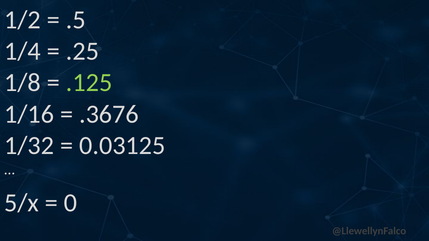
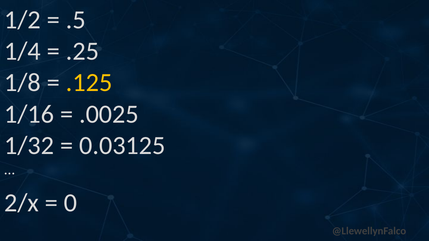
.125 colour: light green -> yellow
.3676: .3676 -> .0025
5/x: 5/x -> 2/x
